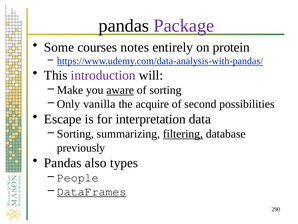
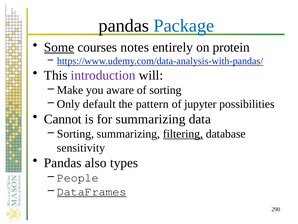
Package colour: purple -> blue
Some underline: none -> present
aware underline: present -> none
vanilla: vanilla -> default
acquire: acquire -> pattern
second: second -> jupyter
Escape: Escape -> Cannot
for interpretation: interpretation -> summarizing
previously: previously -> sensitivity
